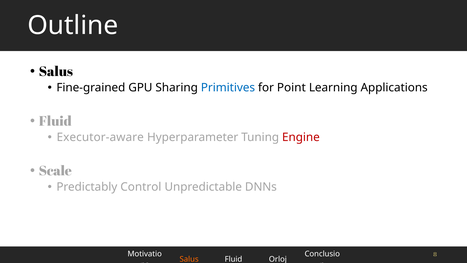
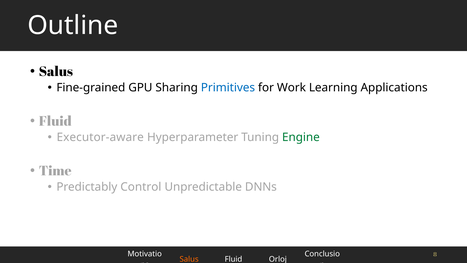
Point: Point -> Work
Engine colour: red -> green
Scale: Scale -> Time
